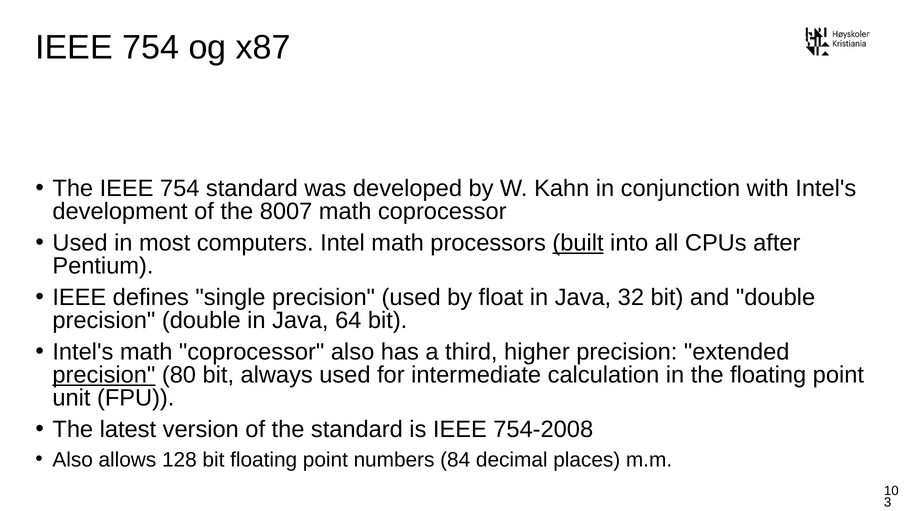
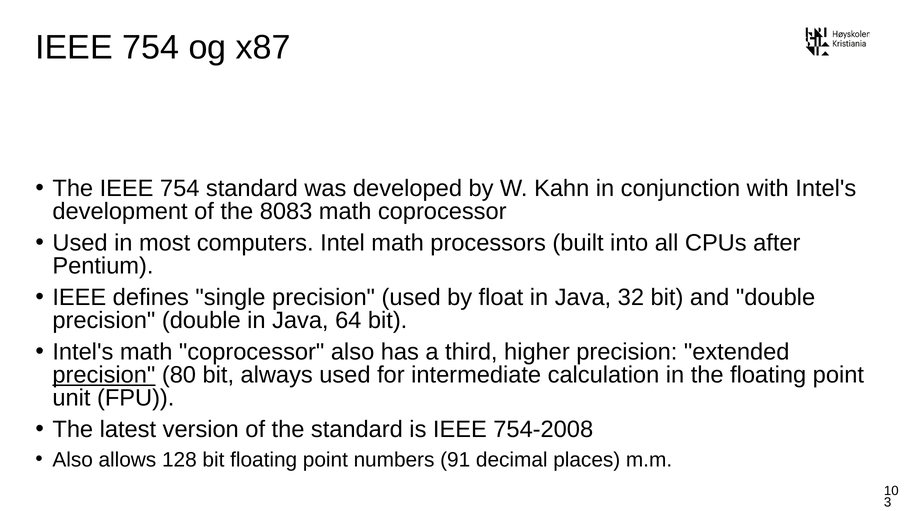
8007: 8007 -> 8083
built underline: present -> none
84: 84 -> 91
